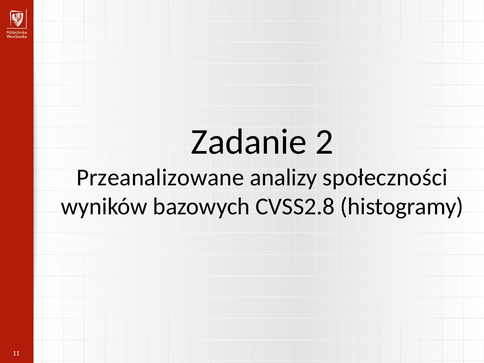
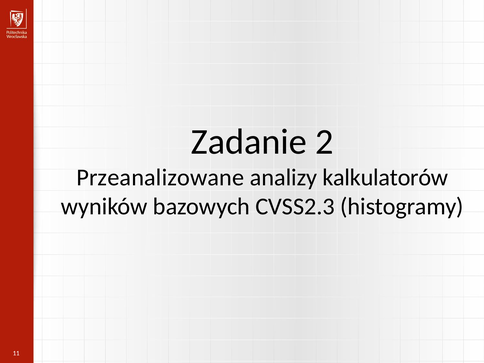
społeczności: społeczności -> kalkulatorów
CVSS2.8: CVSS2.8 -> CVSS2.3
